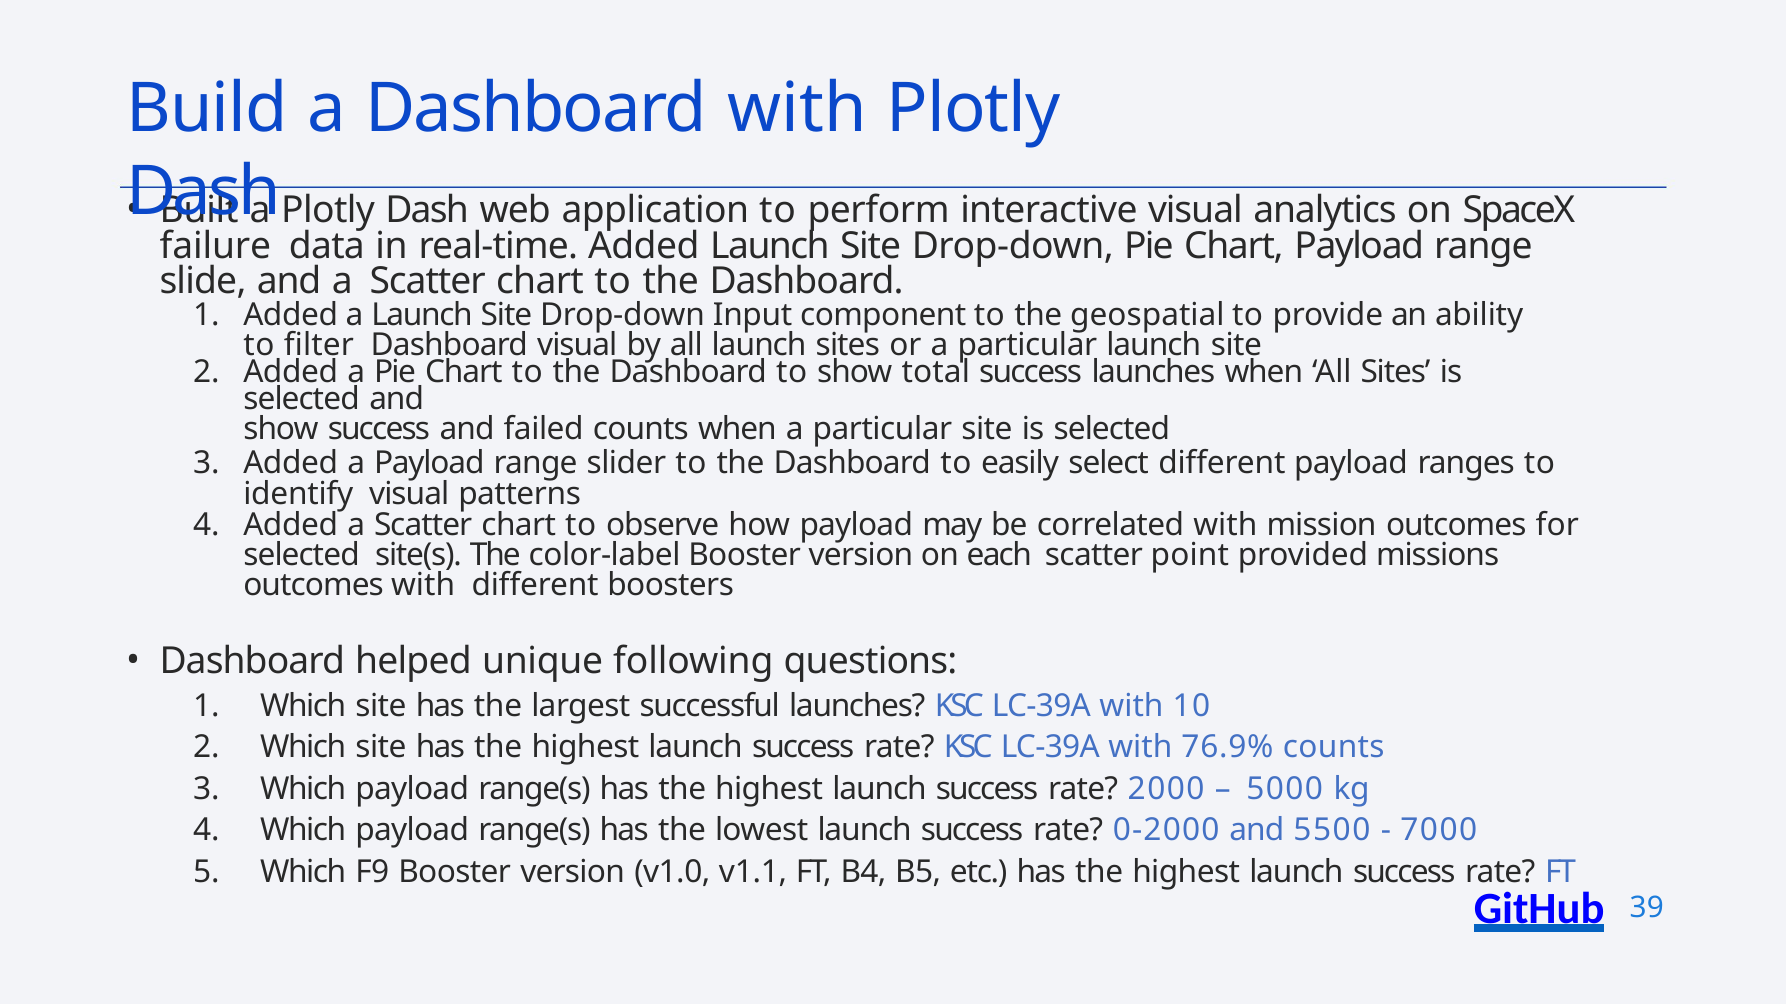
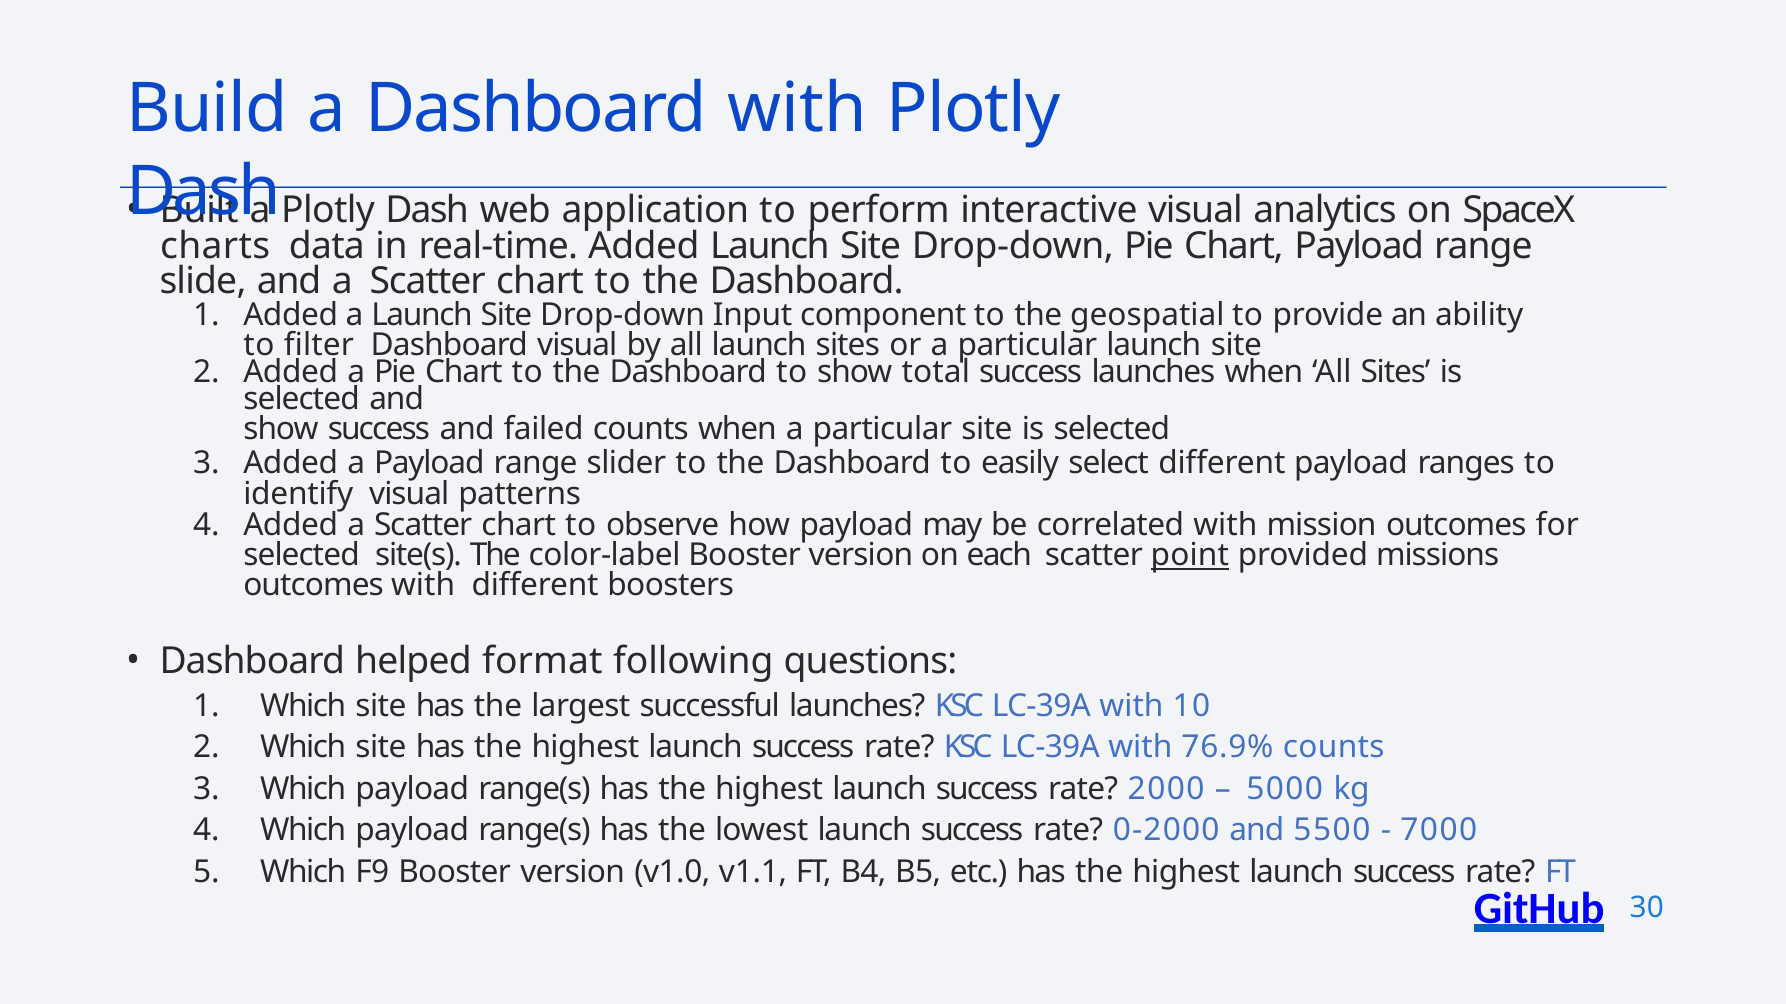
failure: failure -> charts
point underline: none -> present
unique: unique -> format
39: 39 -> 30
